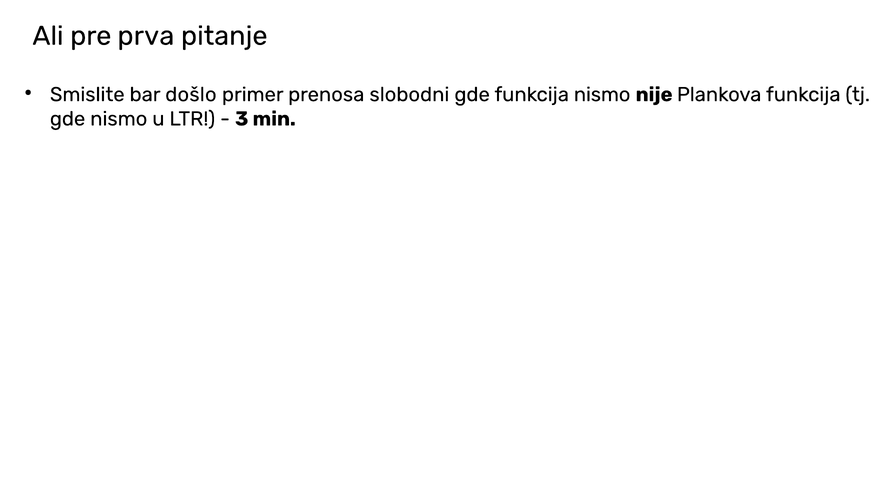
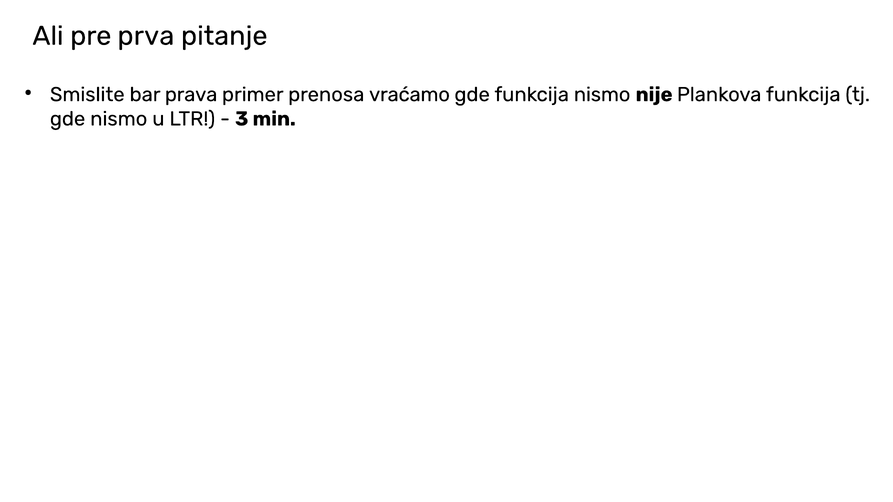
došlo: došlo -> prava
slobodni: slobodni -> vraćamo
